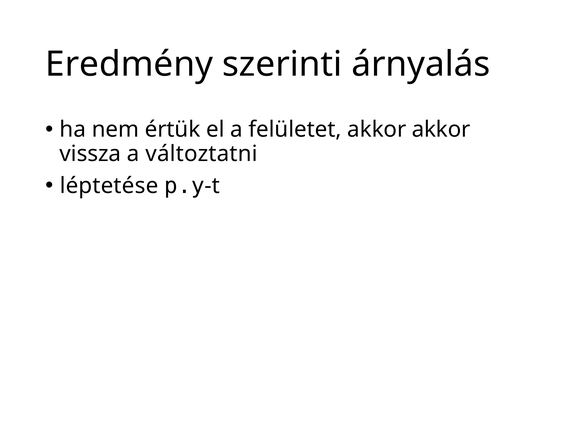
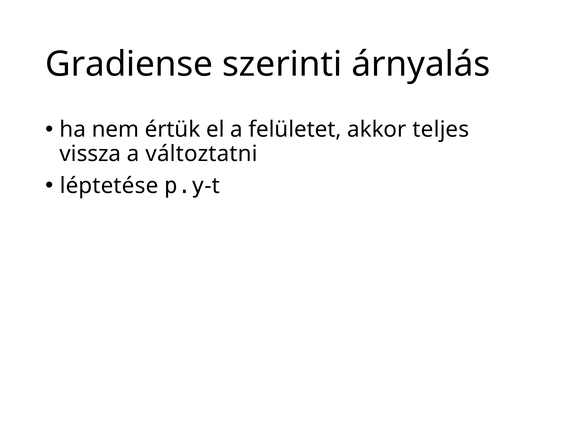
Eredmény: Eredmény -> Gradiense
akkor akkor: akkor -> teljes
